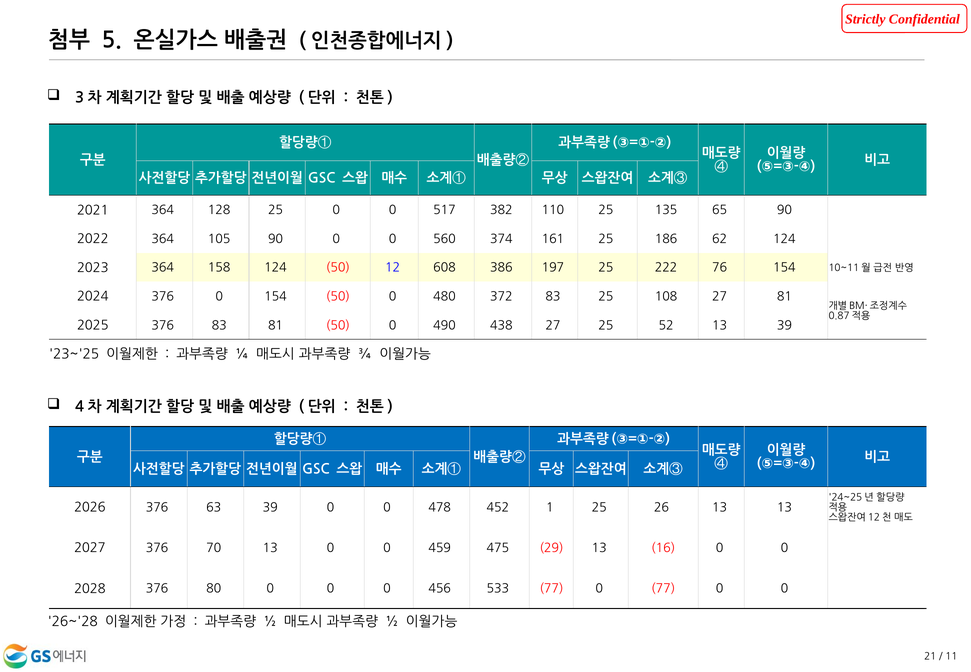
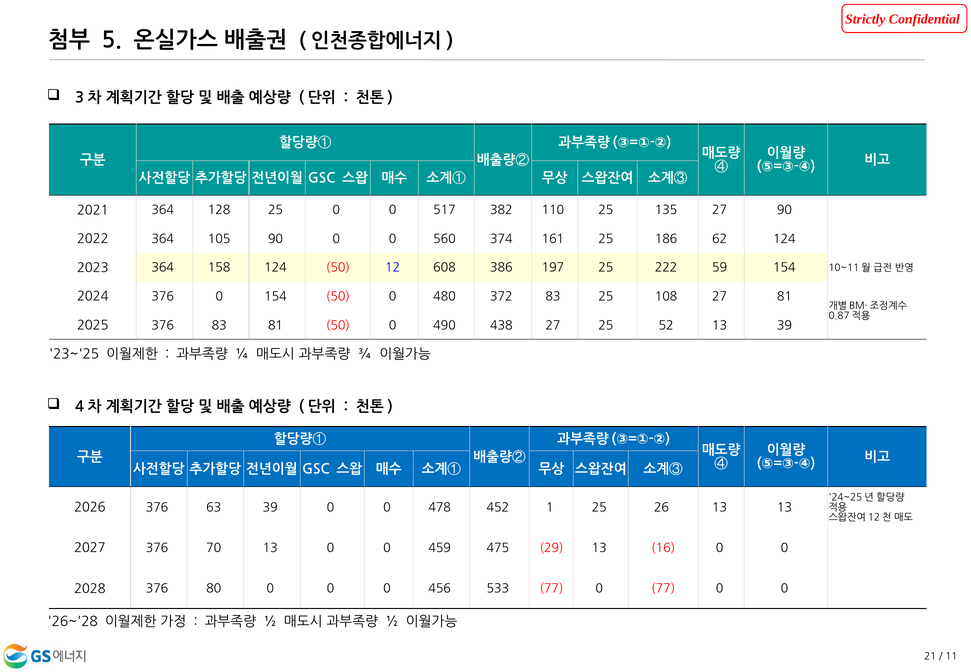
135 65: 65 -> 27
76: 76 -> 59
